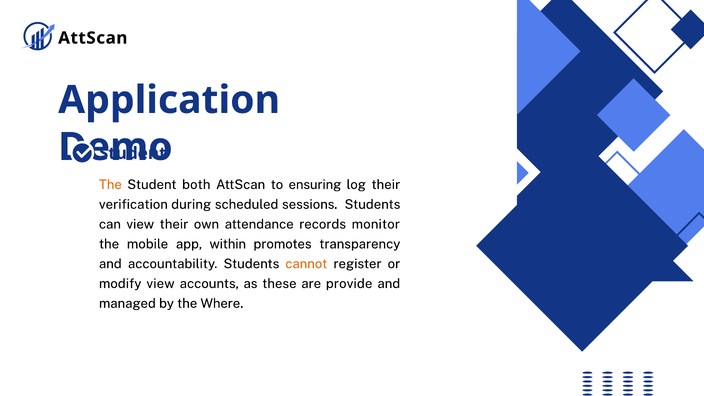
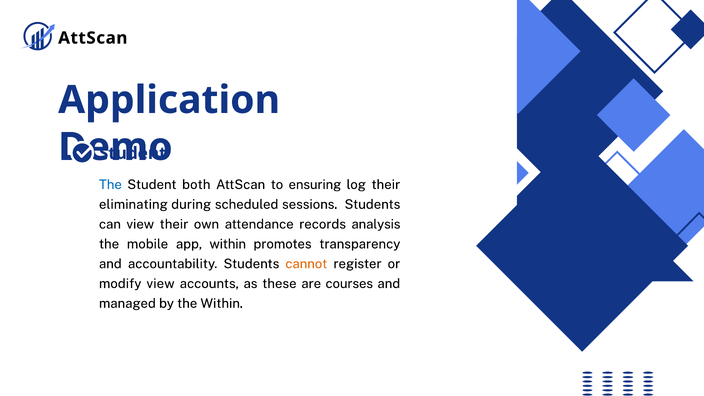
The at (110, 185) colour: orange -> blue
verification: verification -> eliminating
monitor: monitor -> analysis
provide: provide -> courses
the Where: Where -> Within
